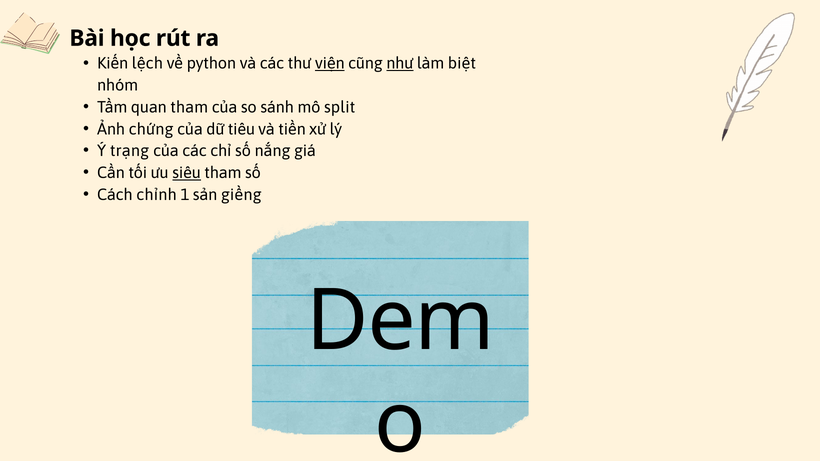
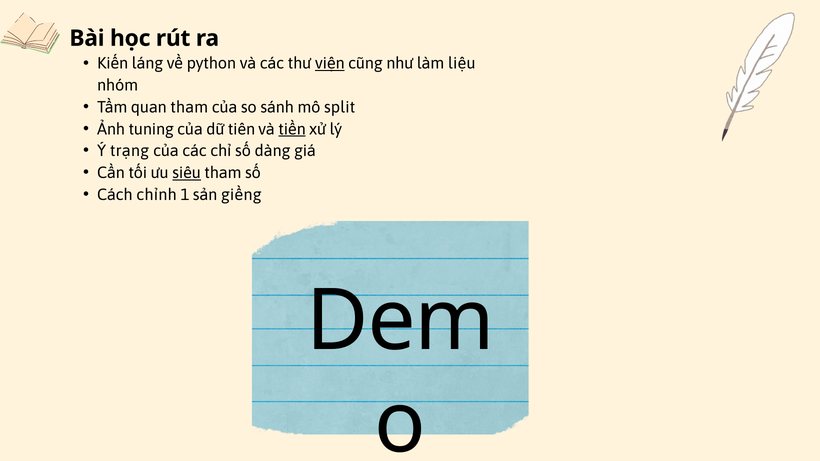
lệch: lệch -> láng
như underline: present -> none
biệt: biệt -> liệu
chứng: chứng -> tuning
tiêu: tiêu -> tiên
tiền underline: none -> present
nắng: nắng -> dàng
